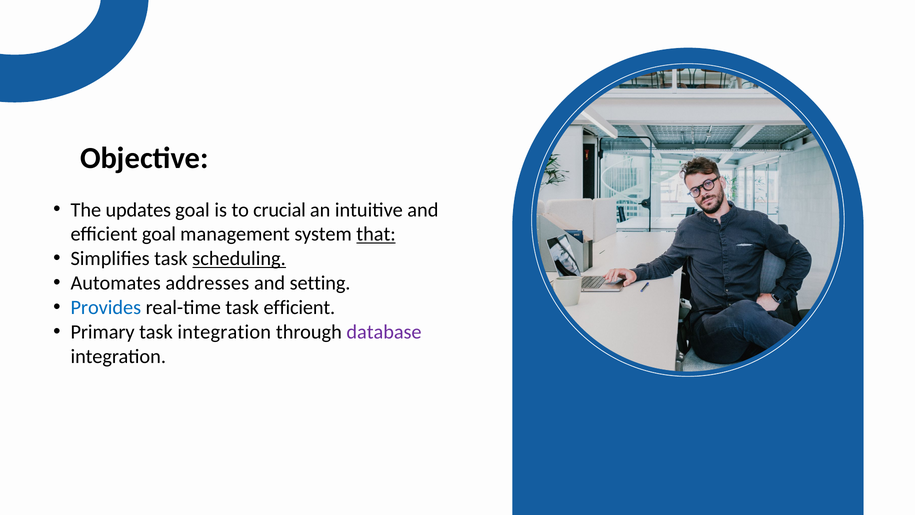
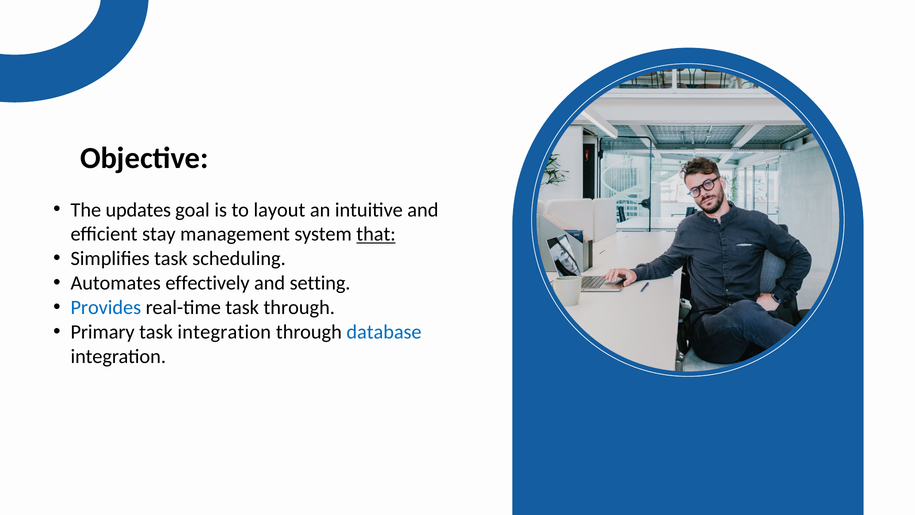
crucial: crucial -> layout
efficient goal: goal -> stay
scheduling underline: present -> none
addresses: addresses -> effectively
task efficient: efficient -> through
database colour: purple -> blue
